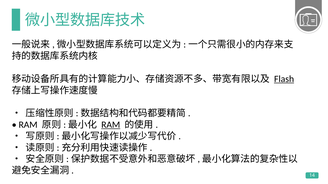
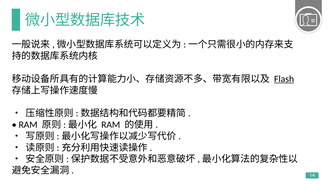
RAM at (111, 125) underline: present -> none
